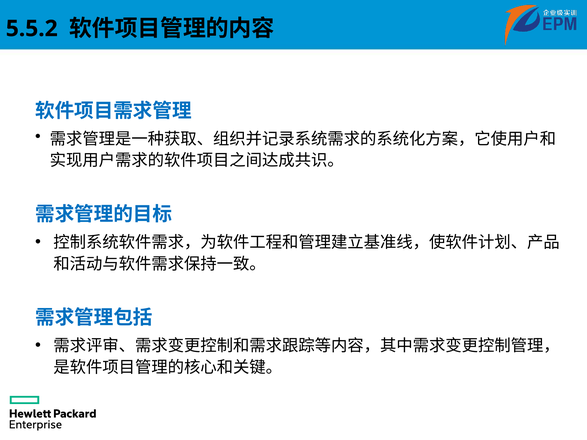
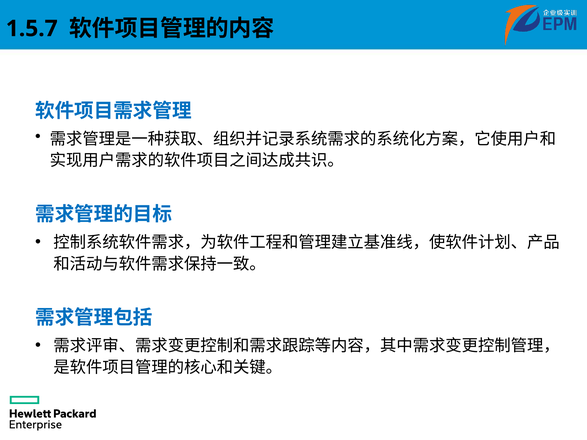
5.5.2: 5.5.2 -> 1.5.7
